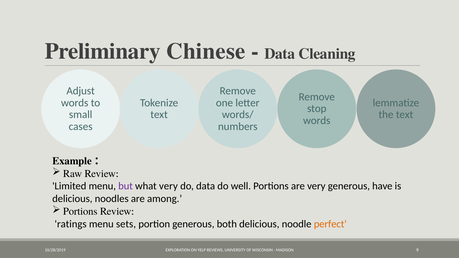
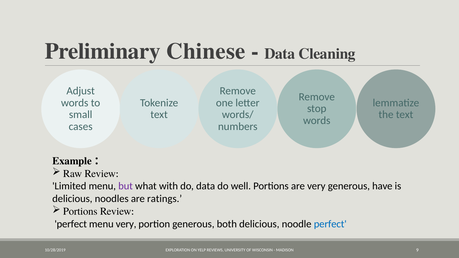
what very: very -> with
among: among -> ratings
ratings at (71, 224): ratings -> perfect
menu sets: sets -> very
perfect at (330, 224) colour: orange -> blue
